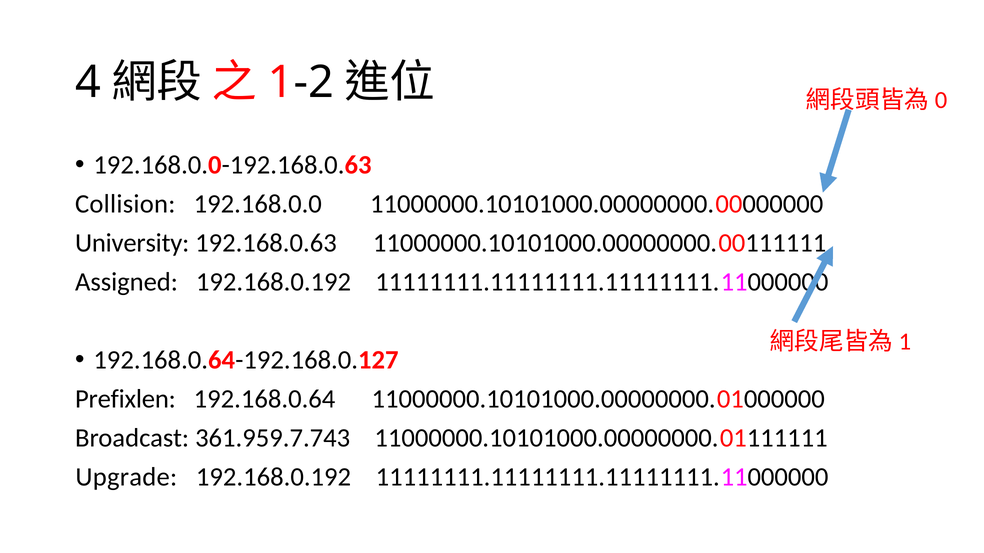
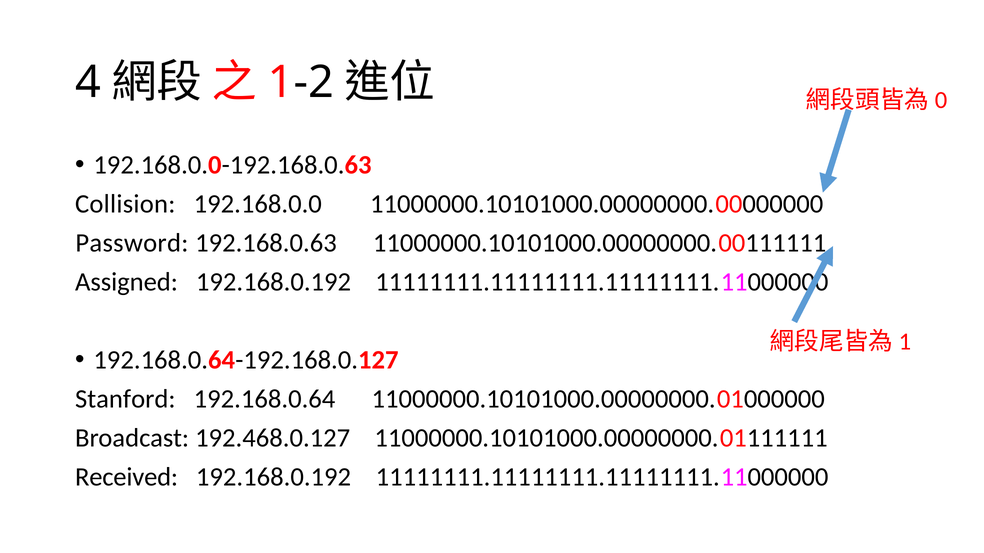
University: University -> Password
Prefixlen: Prefixlen -> Stanford
361.959.7.743: 361.959.7.743 -> 192.468.0.127
Upgrade: Upgrade -> Received
